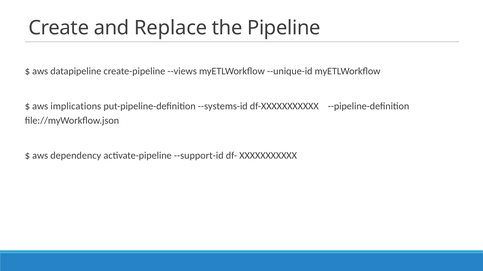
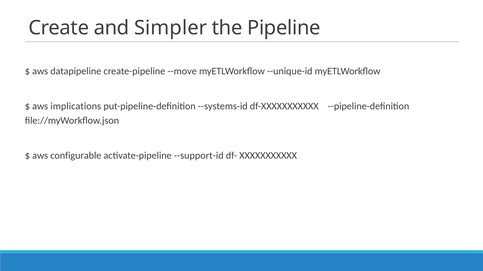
Replace: Replace -> Simpler
--views: --views -> --move
dependency: dependency -> configurable
